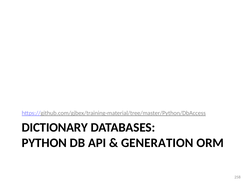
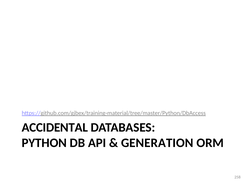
DICTIONARY: DICTIONARY -> ACCIDENTAL
